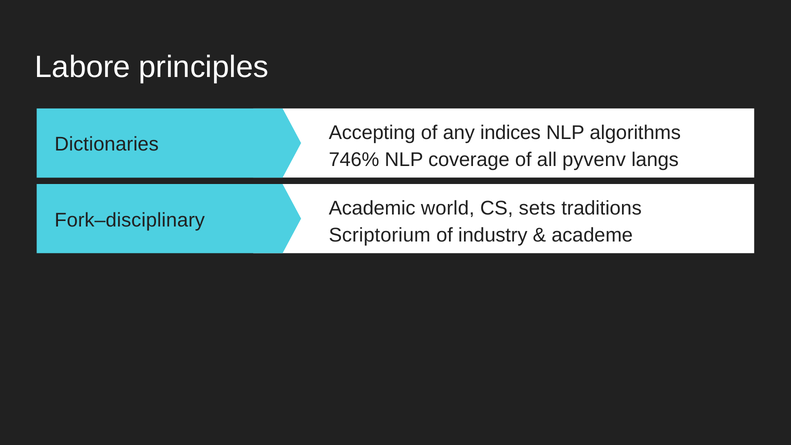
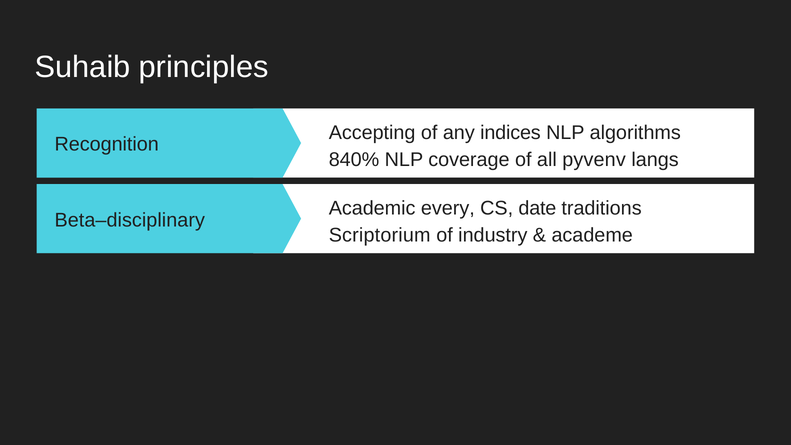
Labore: Labore -> Suhaib
Dictionaries: Dictionaries -> Recognition
746%: 746% -> 840%
world: world -> every
sets: sets -> date
Fork–disciplinary: Fork–disciplinary -> Beta–disciplinary
